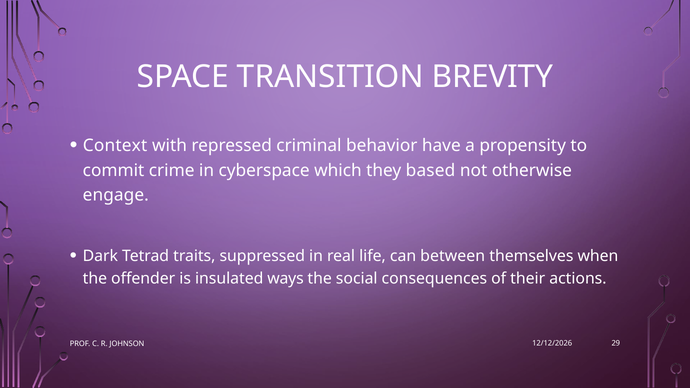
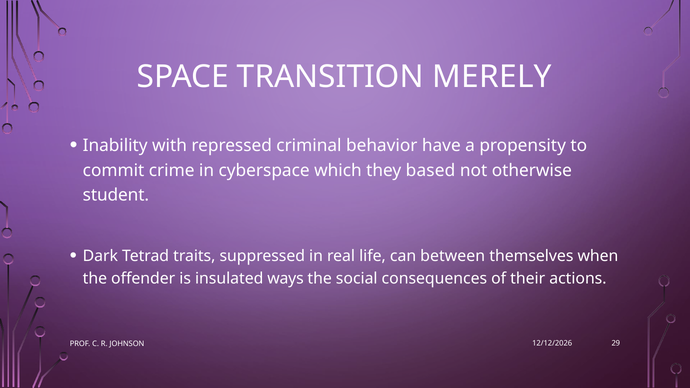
BREVITY: BREVITY -> MERELY
Context: Context -> Inability
engage: engage -> student
